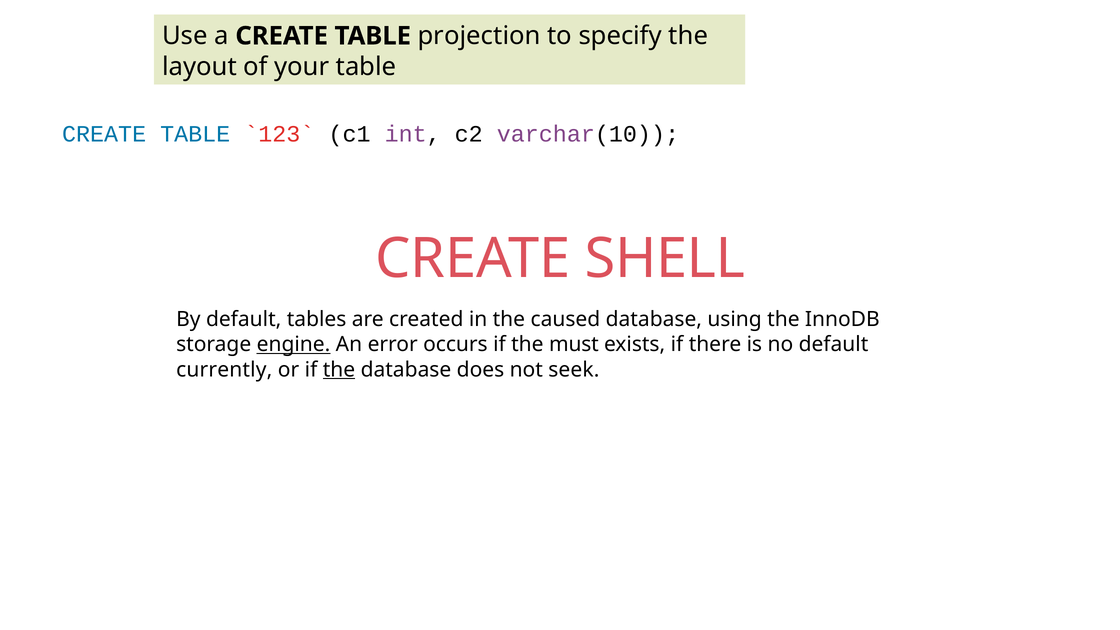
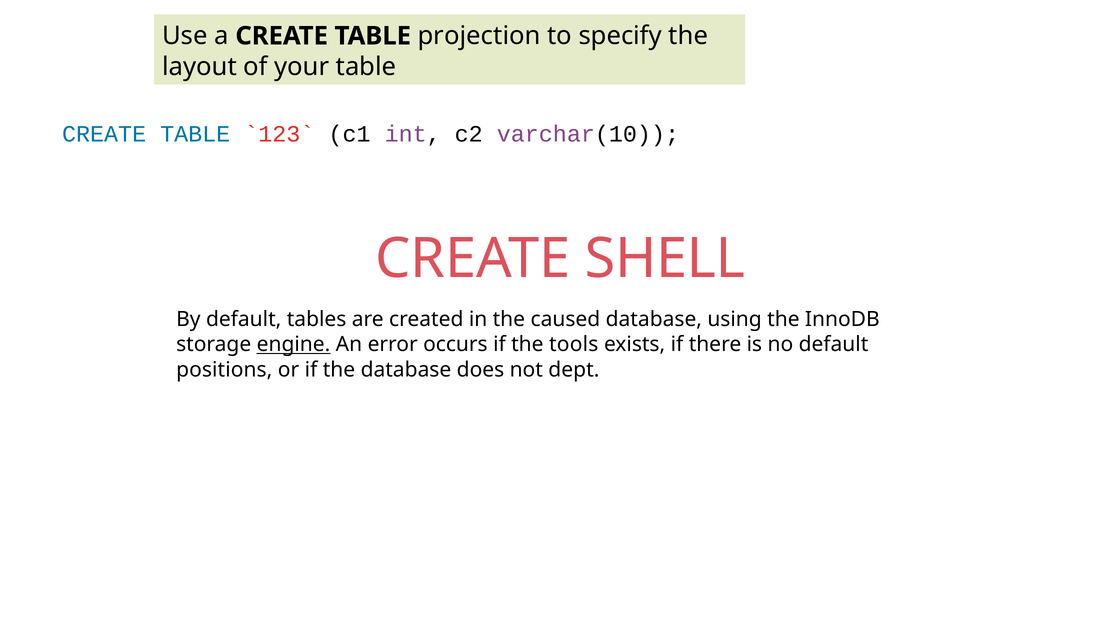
must: must -> tools
currently: currently -> positions
the at (339, 370) underline: present -> none
seek: seek -> dept
